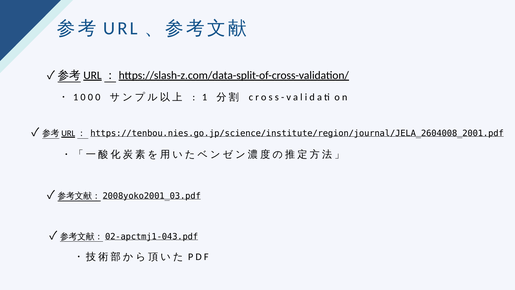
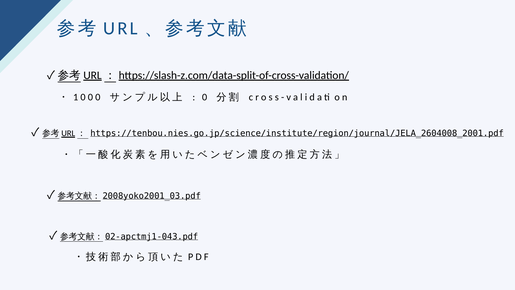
1: 1 -> 0
